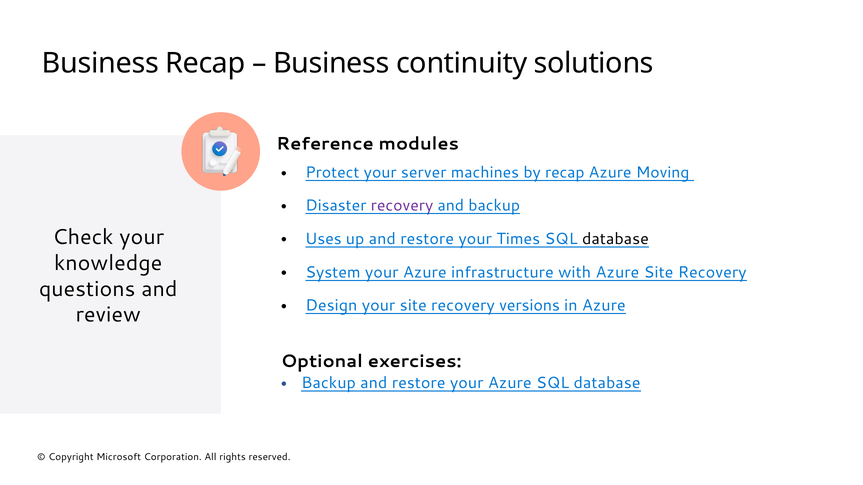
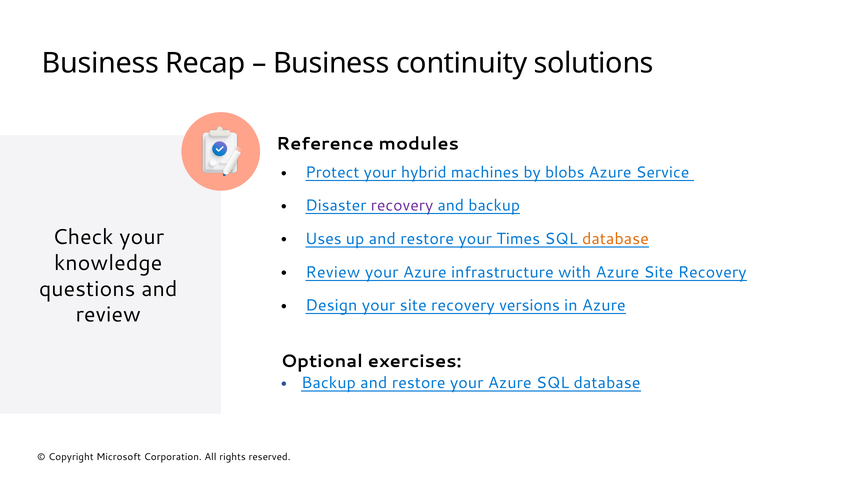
server: server -> hybrid
by recap: recap -> blobs
Moving: Moving -> Service
database at (615, 239) colour: black -> orange
System at (333, 272): System -> Review
